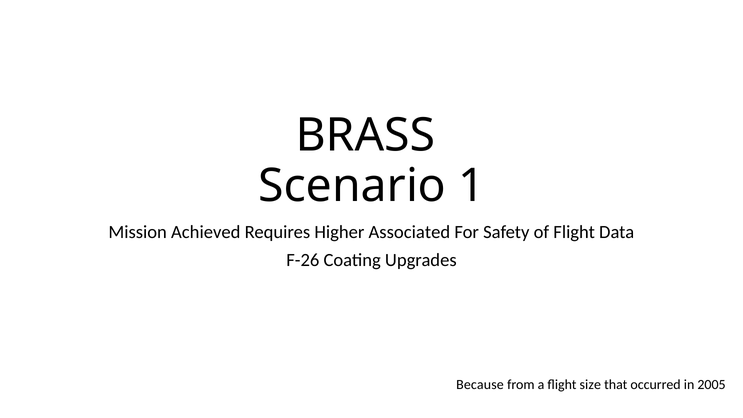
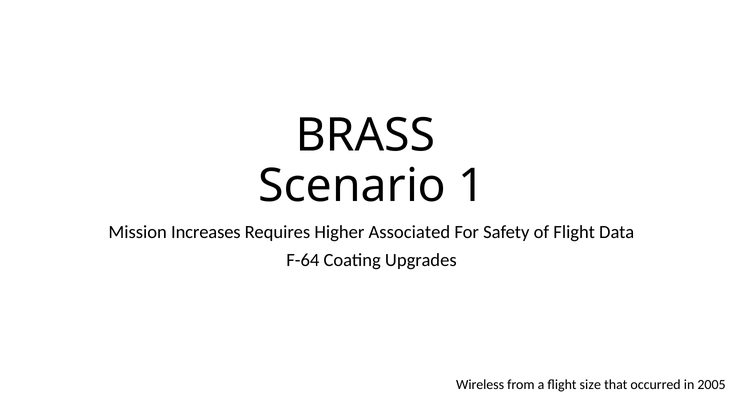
Achieved: Achieved -> Increases
F-26: F-26 -> F-64
Because: Because -> Wireless
